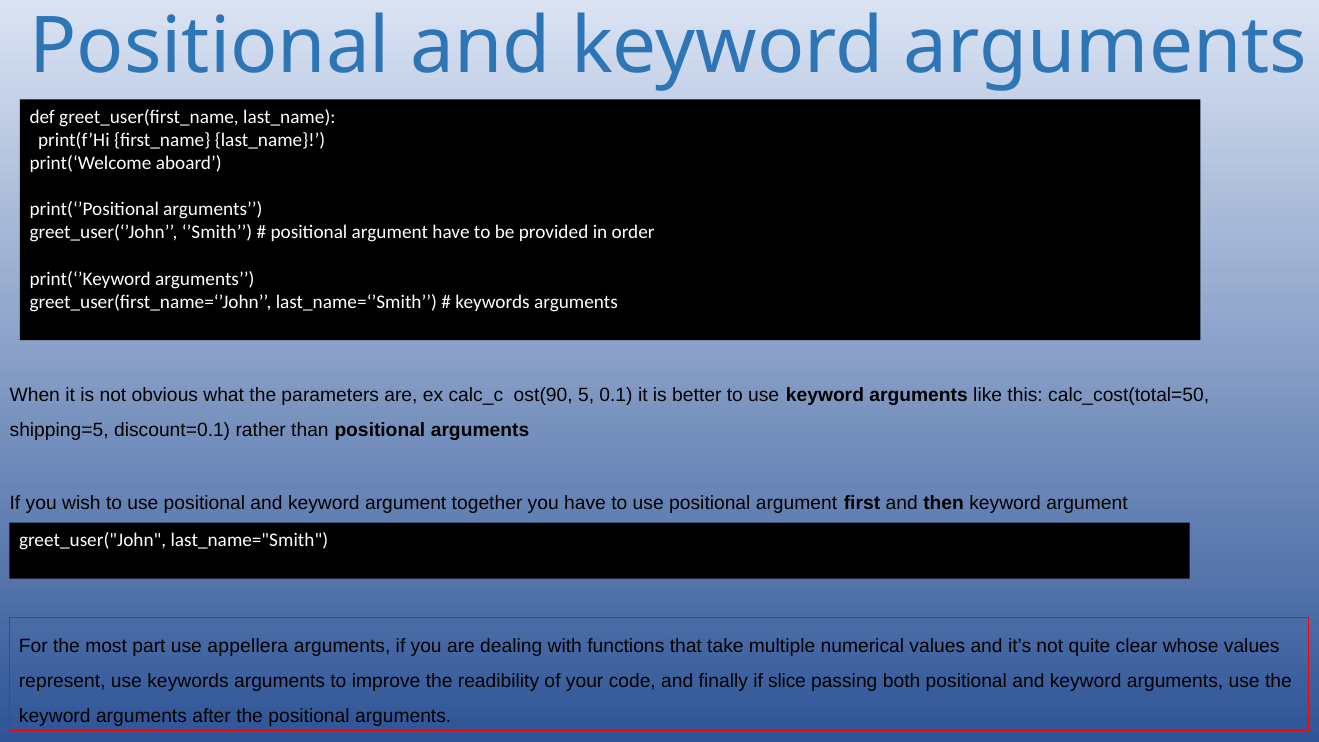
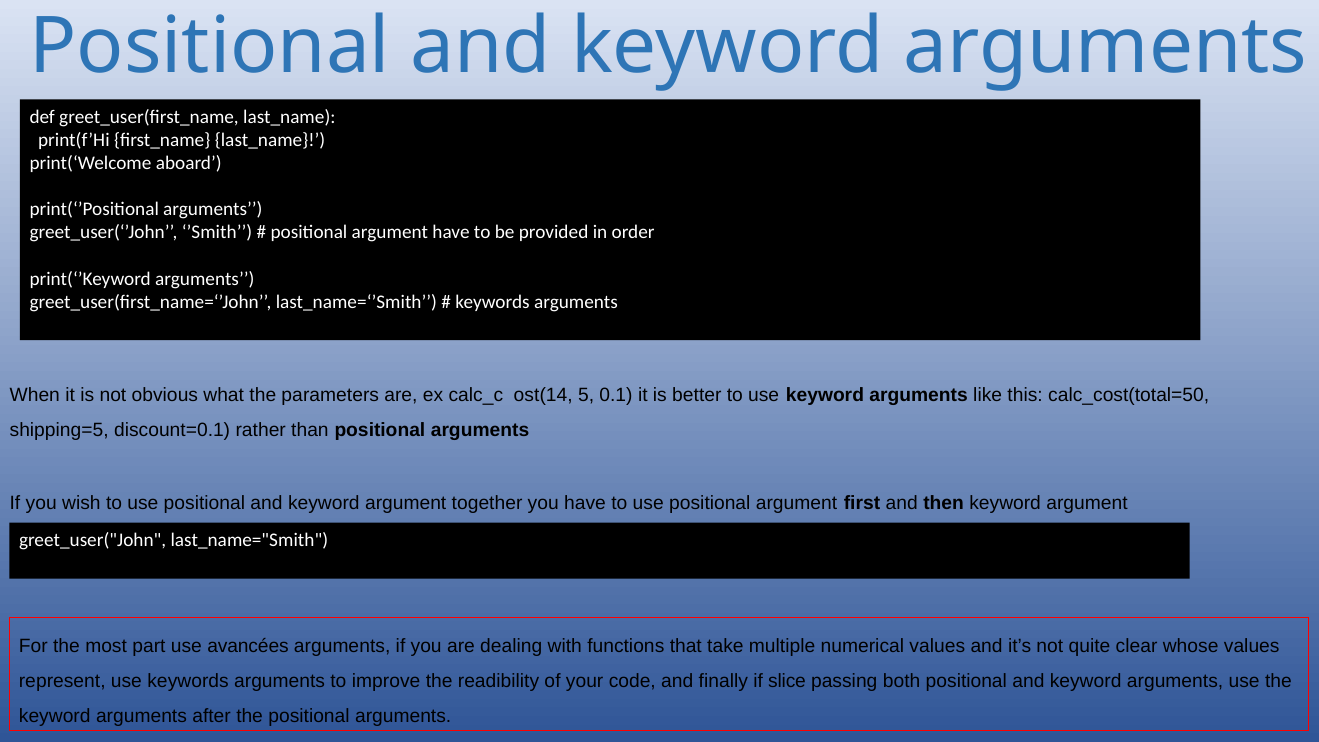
ost(90: ost(90 -> ost(14
appellera: appellera -> avancées
